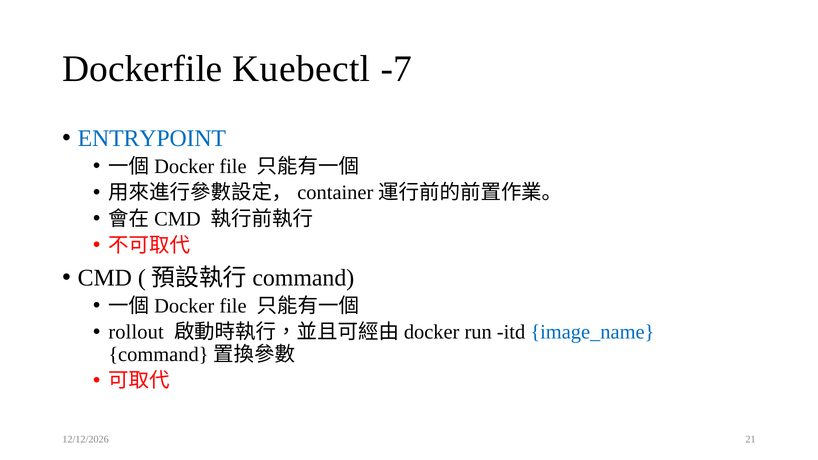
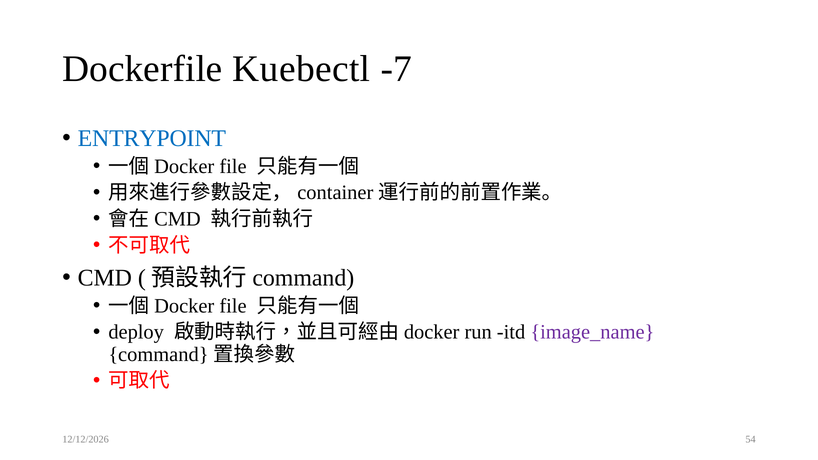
rollout: rollout -> deploy
image_name colour: blue -> purple
21: 21 -> 54
